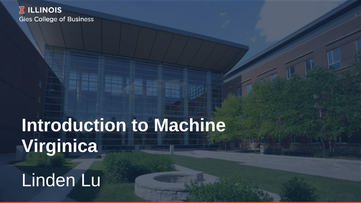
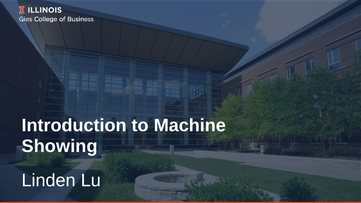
Virginica: Virginica -> Showing
